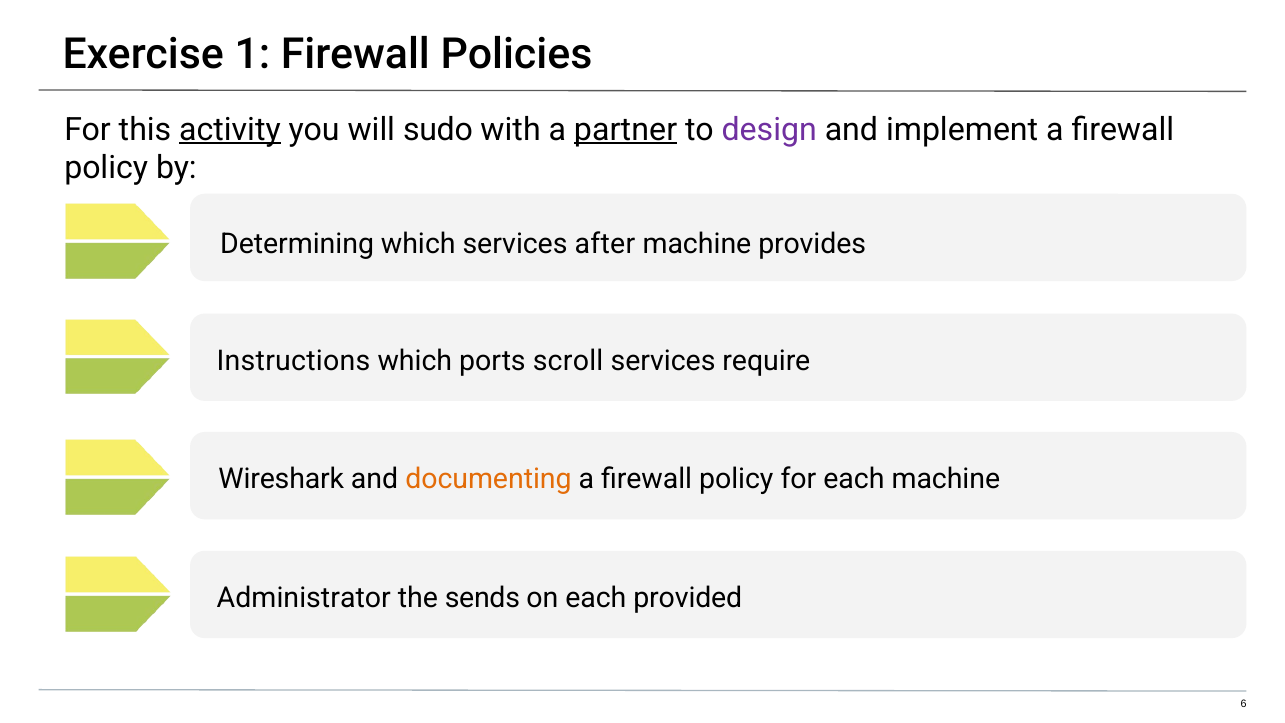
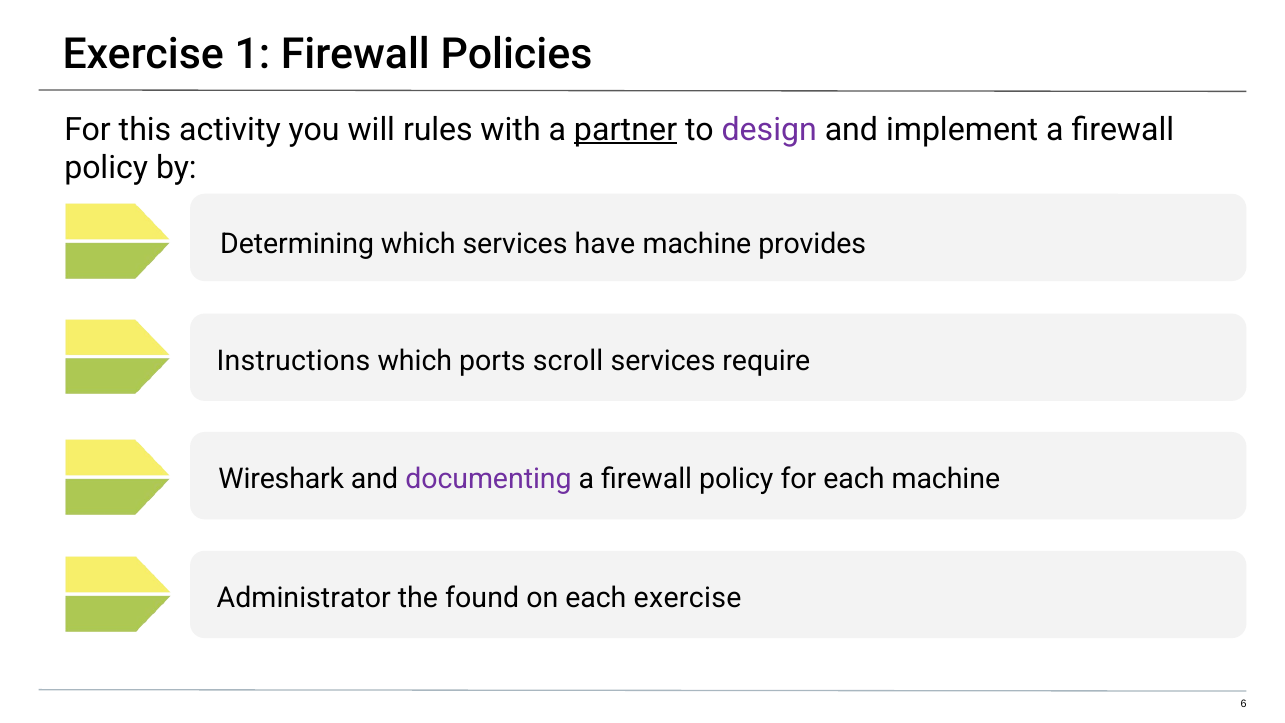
activity underline: present -> none
sudo: sudo -> rules
after: after -> have
documenting colour: orange -> purple
sends: sends -> found
each provided: provided -> exercise
